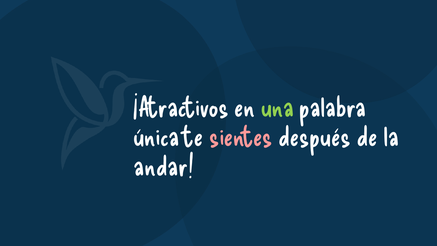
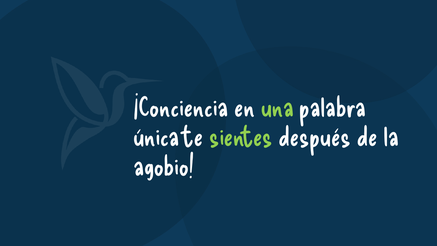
¡Atractivos: ¡Atractivos -> ¡Conciencia
sientes colour: pink -> light green
andar: andar -> agobio
